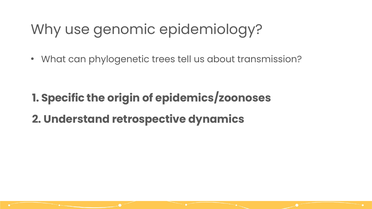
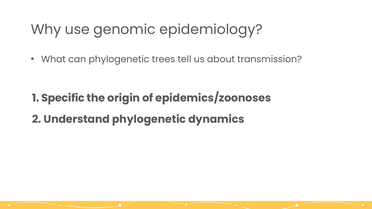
Understand retrospective: retrospective -> phylogenetic
